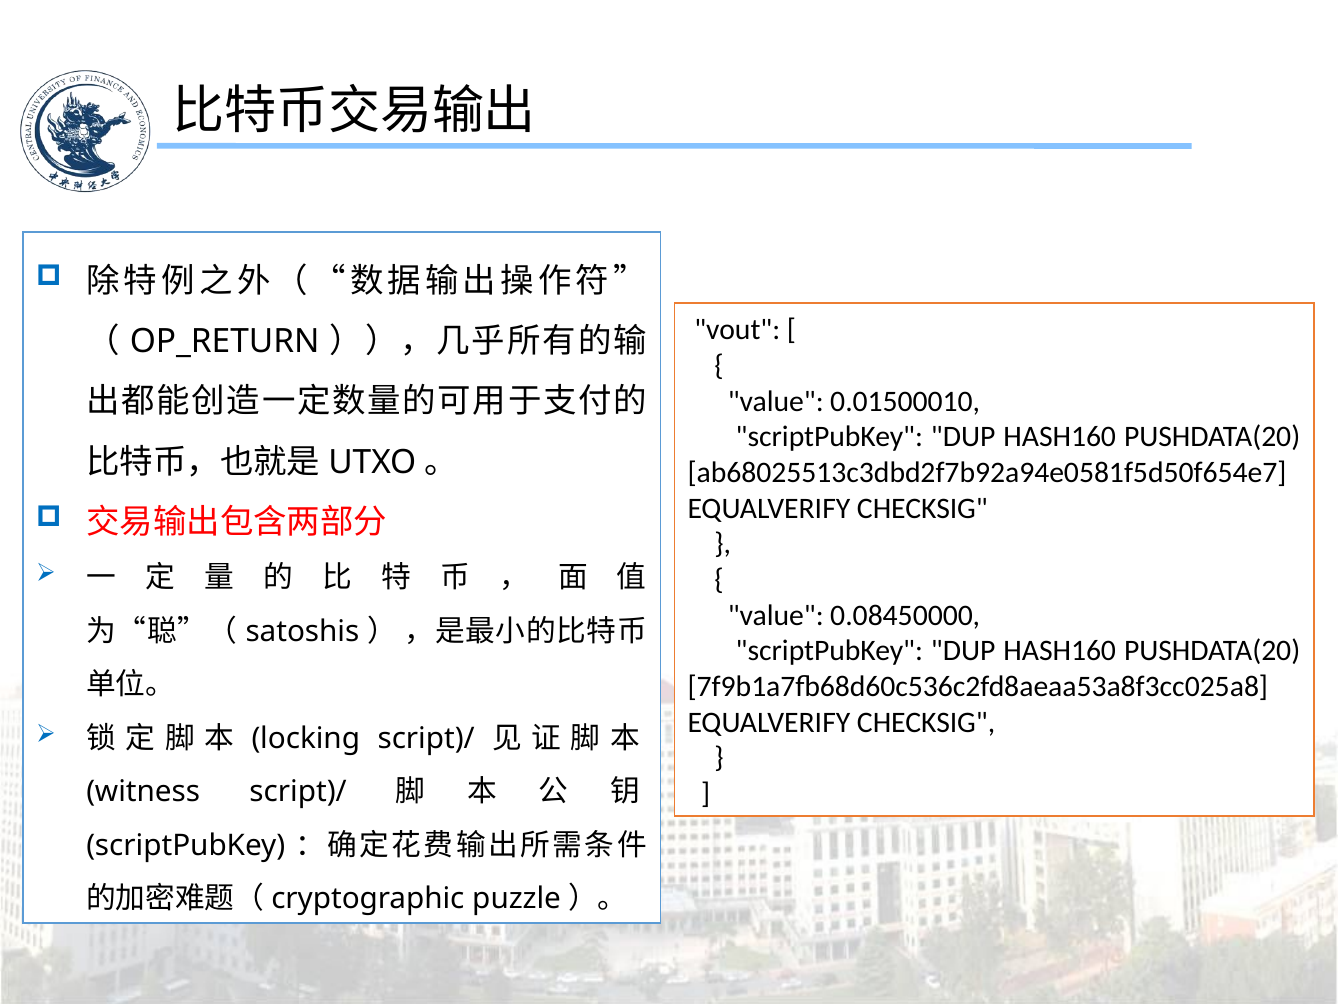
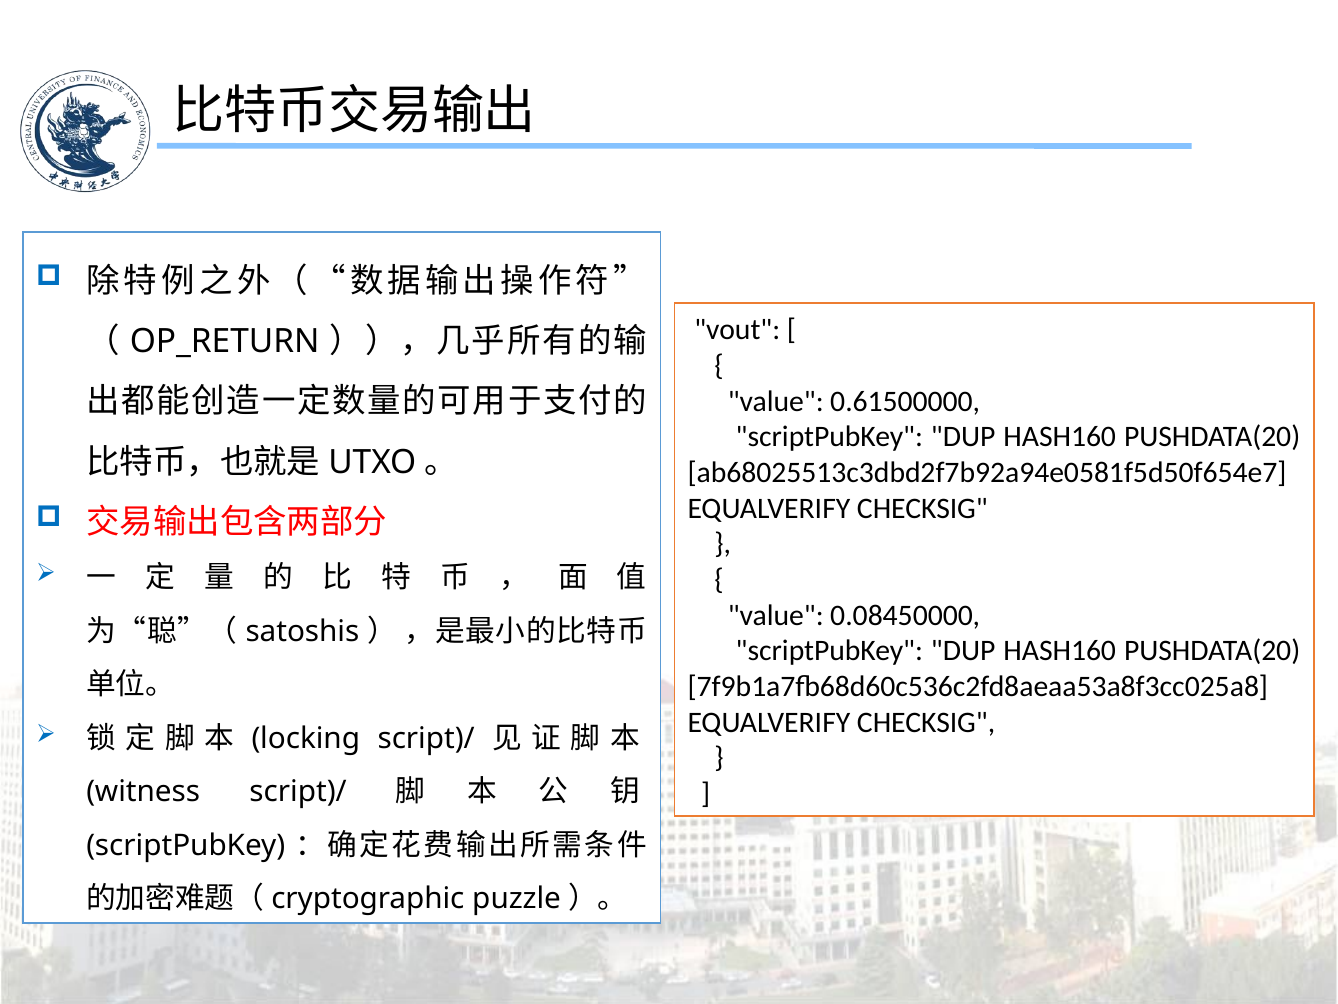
0.01500010: 0.01500010 -> 0.61500000
